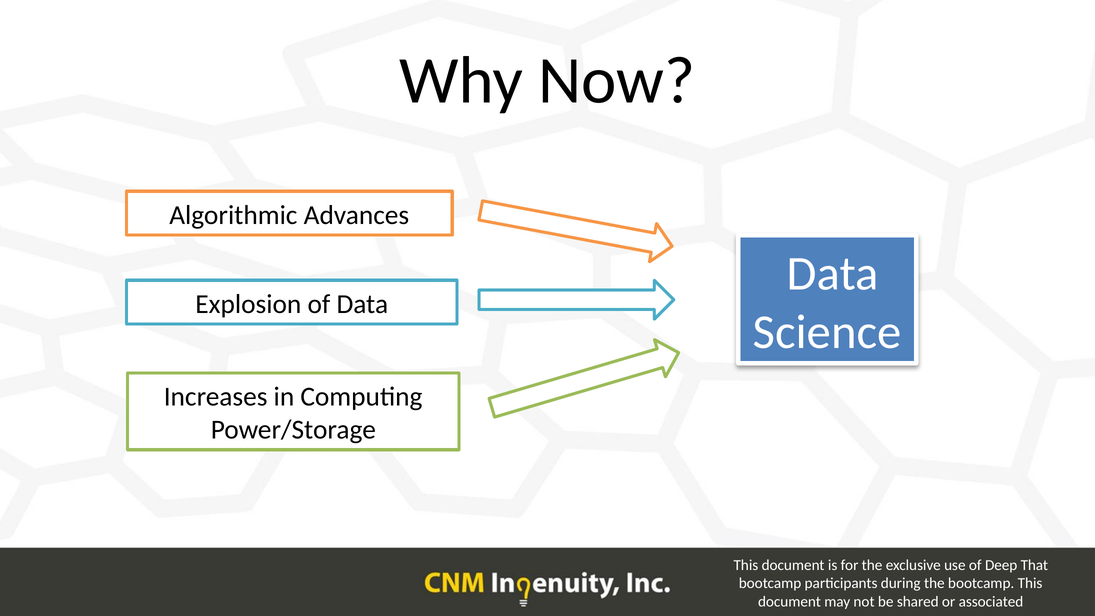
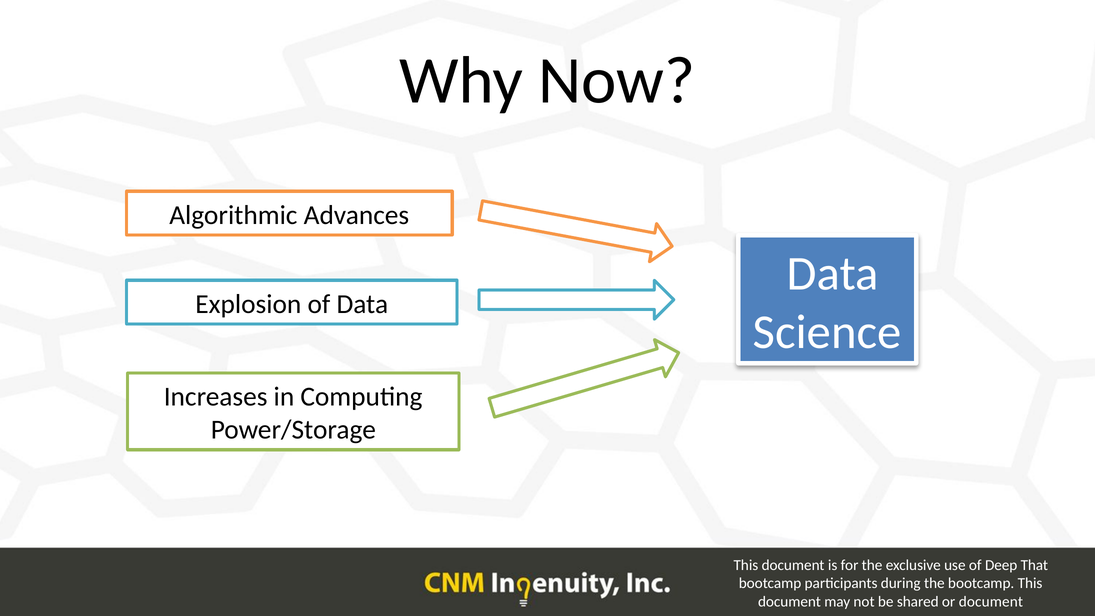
or associated: associated -> document
